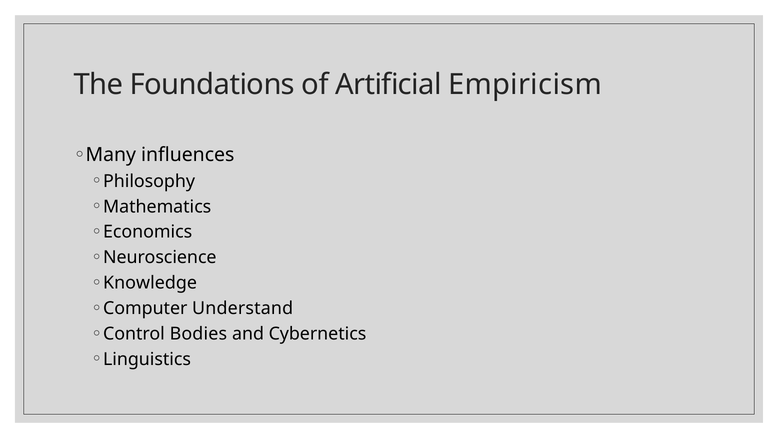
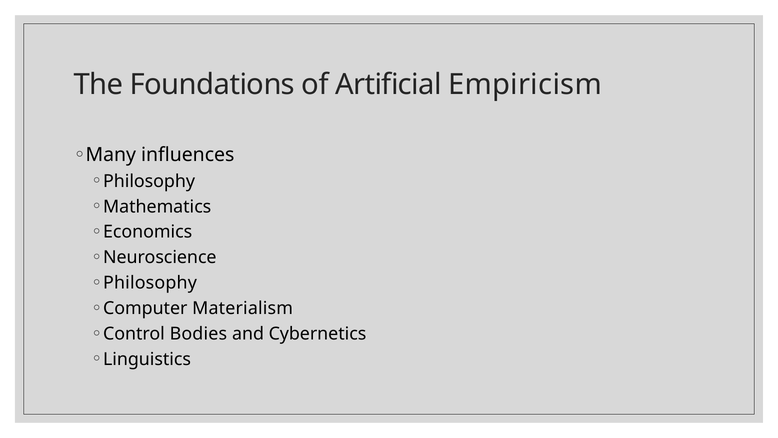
Knowledge at (150, 283): Knowledge -> Philosophy
Understand: Understand -> Materialism
